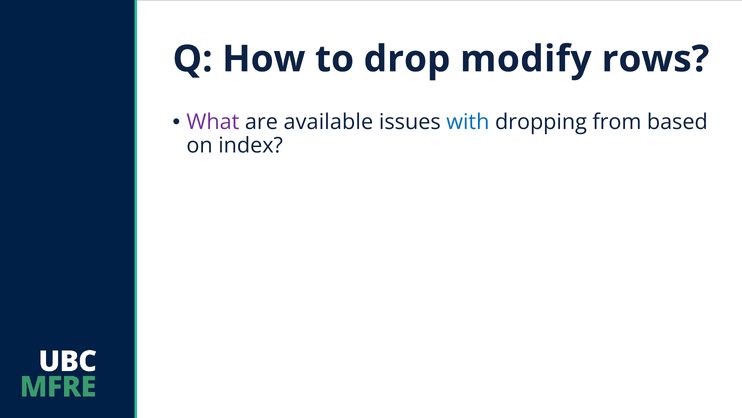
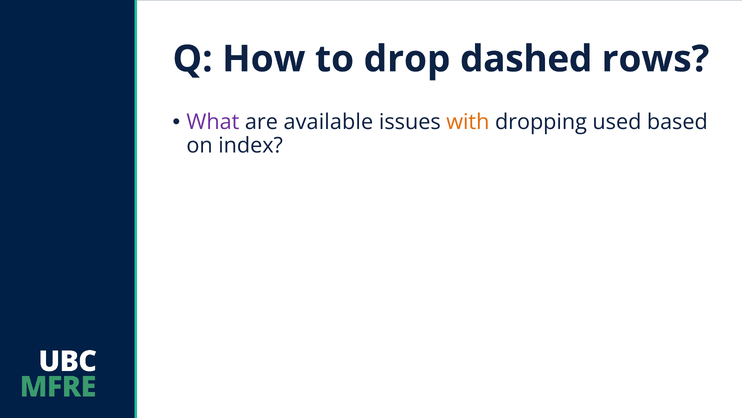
modify: modify -> dashed
with colour: blue -> orange
from: from -> used
